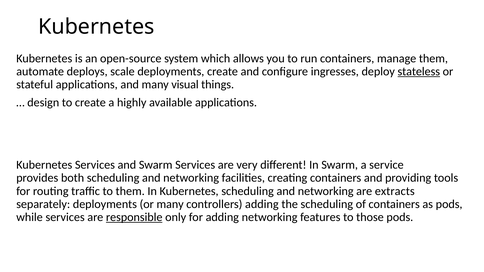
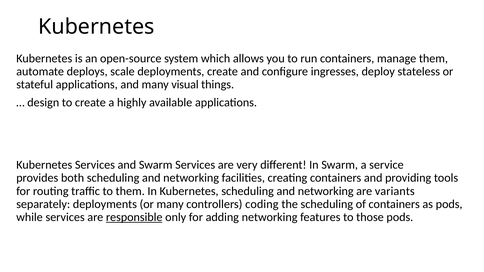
stateless underline: present -> none
extracts: extracts -> variants
controllers adding: adding -> coding
